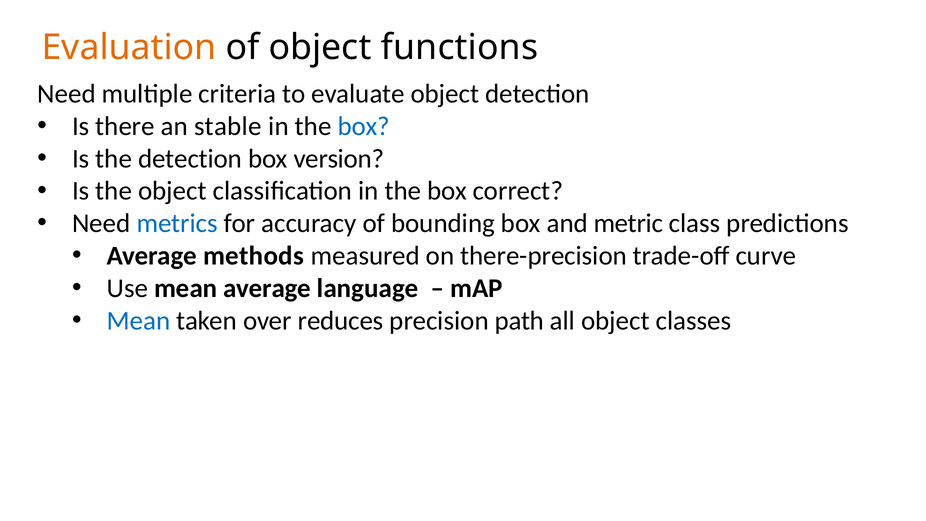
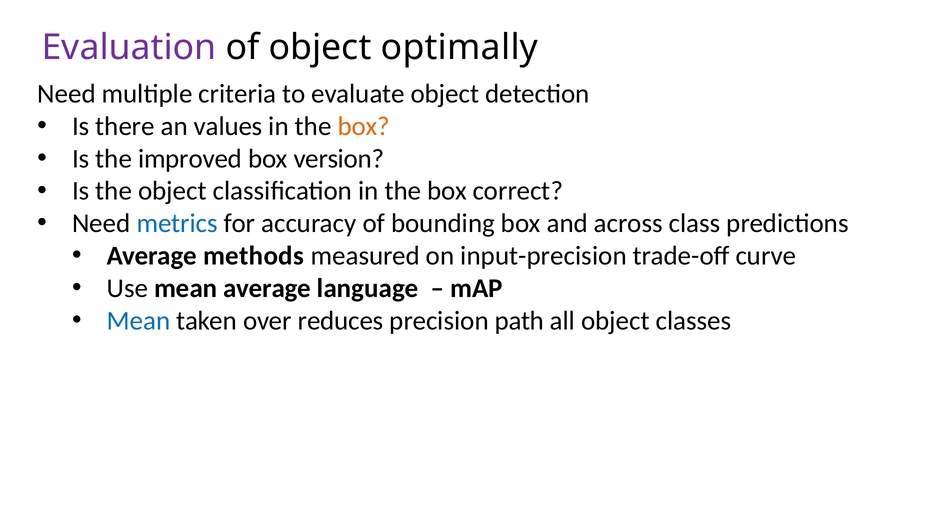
Evaluation colour: orange -> purple
functions: functions -> optimally
stable: stable -> values
box at (364, 126) colour: blue -> orange
the detection: detection -> improved
metric: metric -> across
there-precision: there-precision -> input-precision
